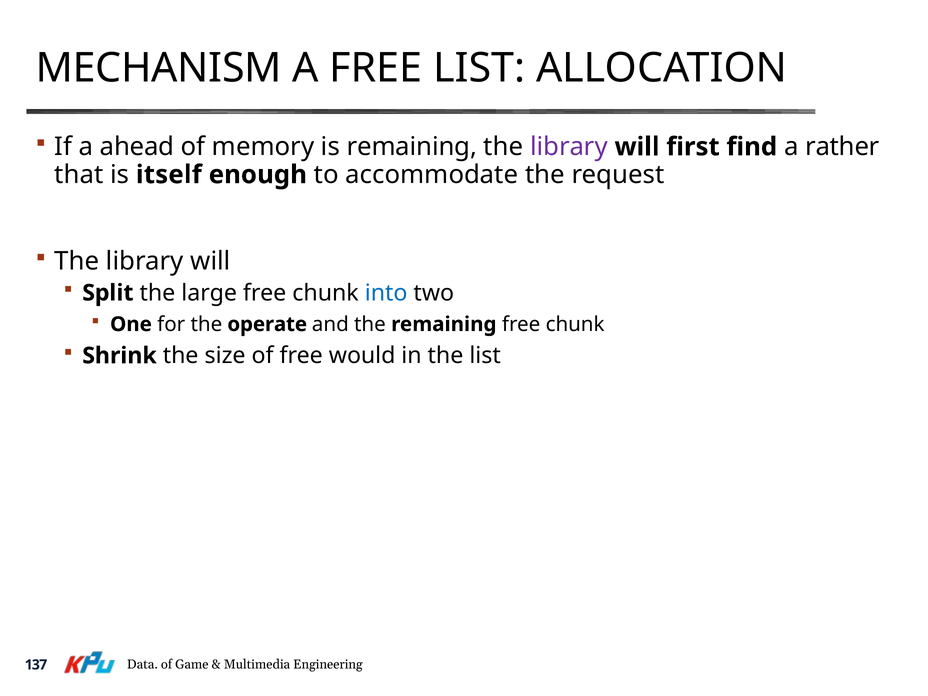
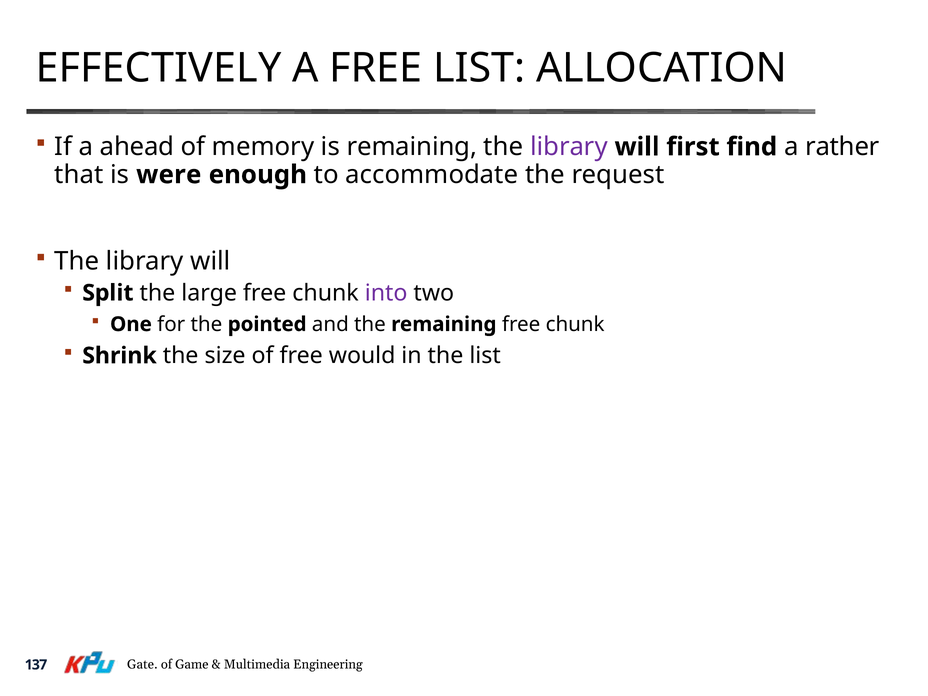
MECHANISM: MECHANISM -> EFFECTIVELY
itself: itself -> were
into colour: blue -> purple
operate: operate -> pointed
Data: Data -> Gate
